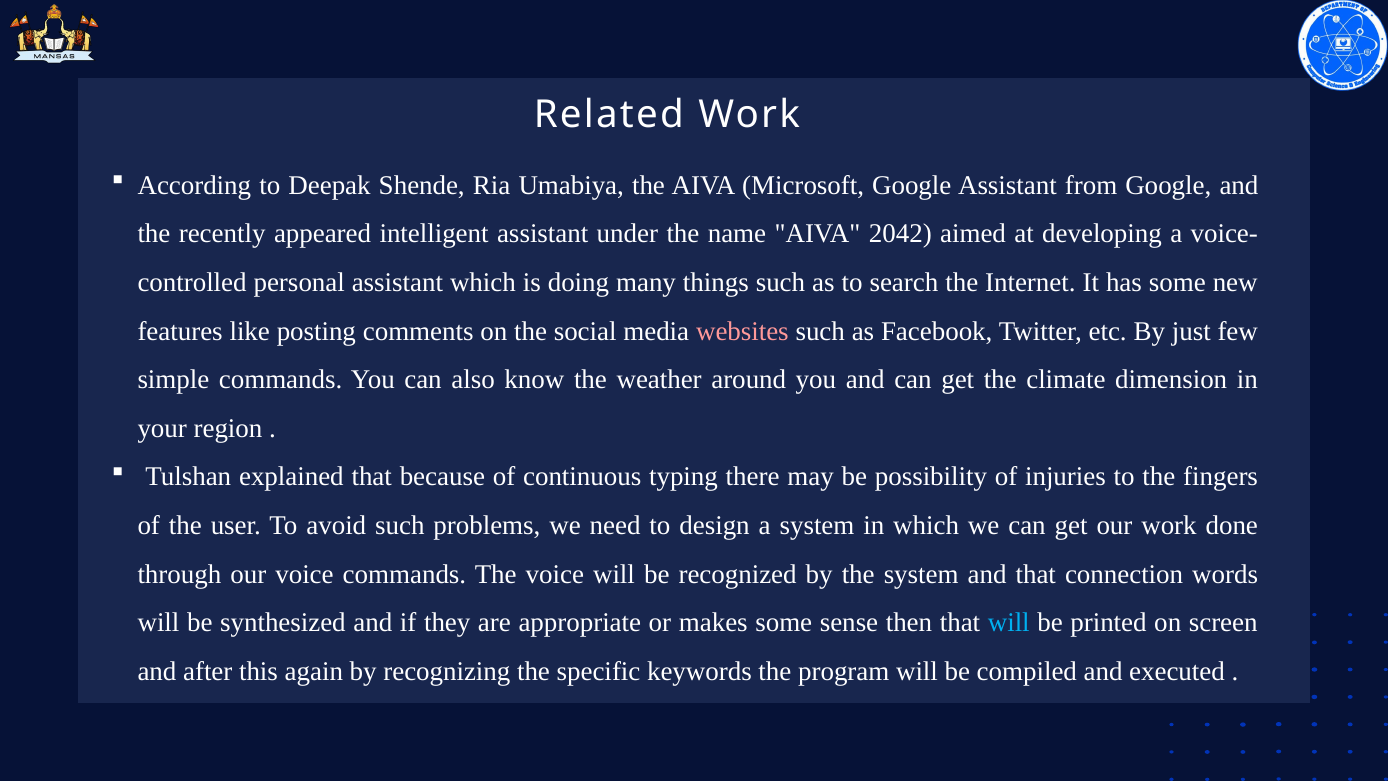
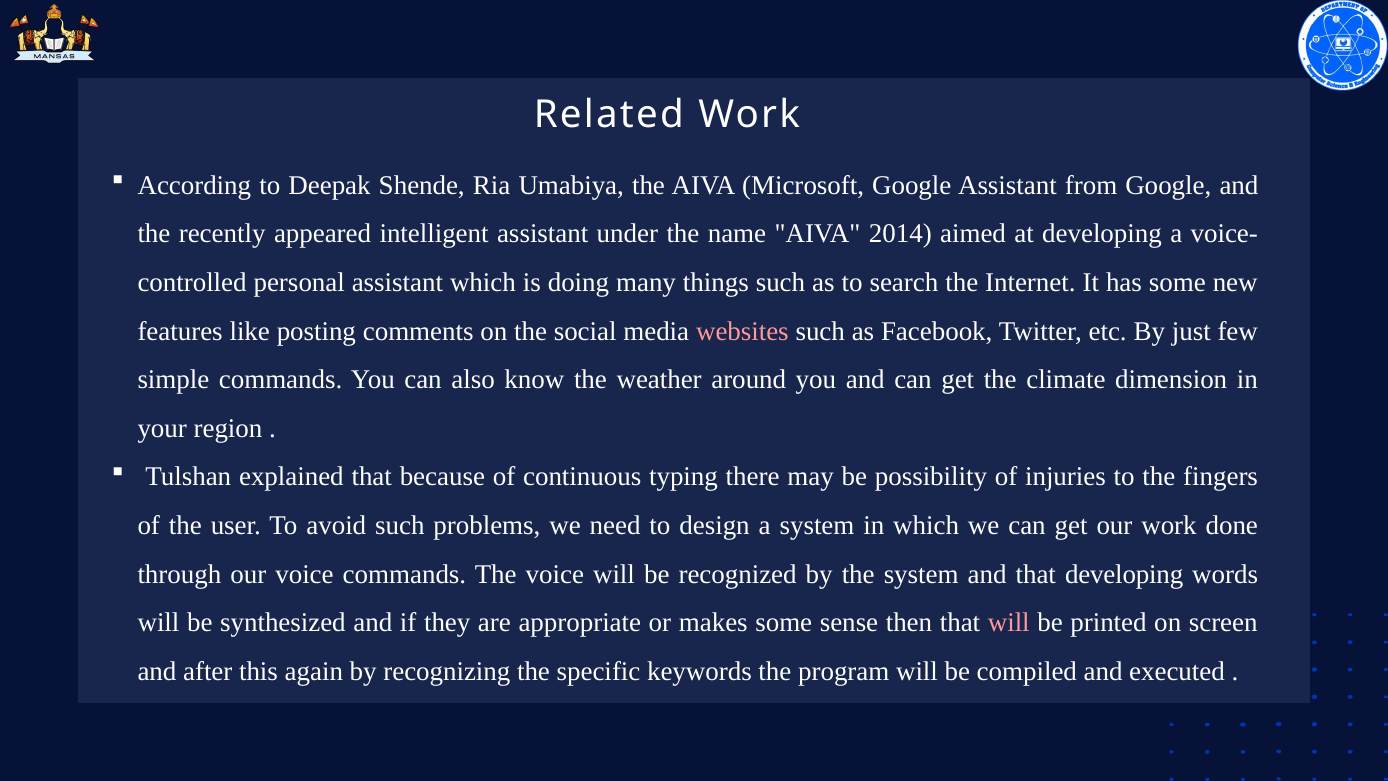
2042: 2042 -> 2014
that connection: connection -> developing
will at (1009, 623) colour: light blue -> pink
